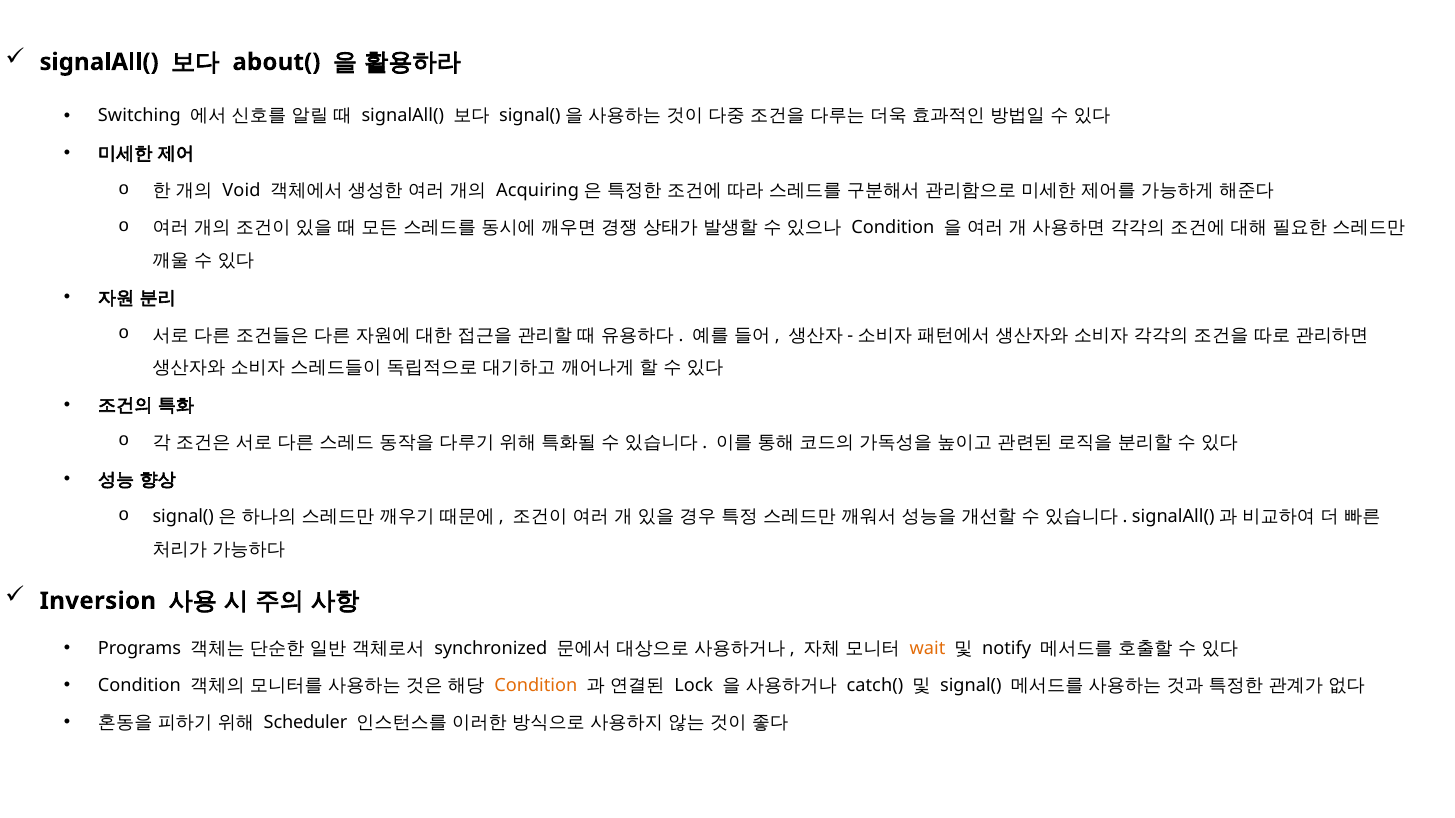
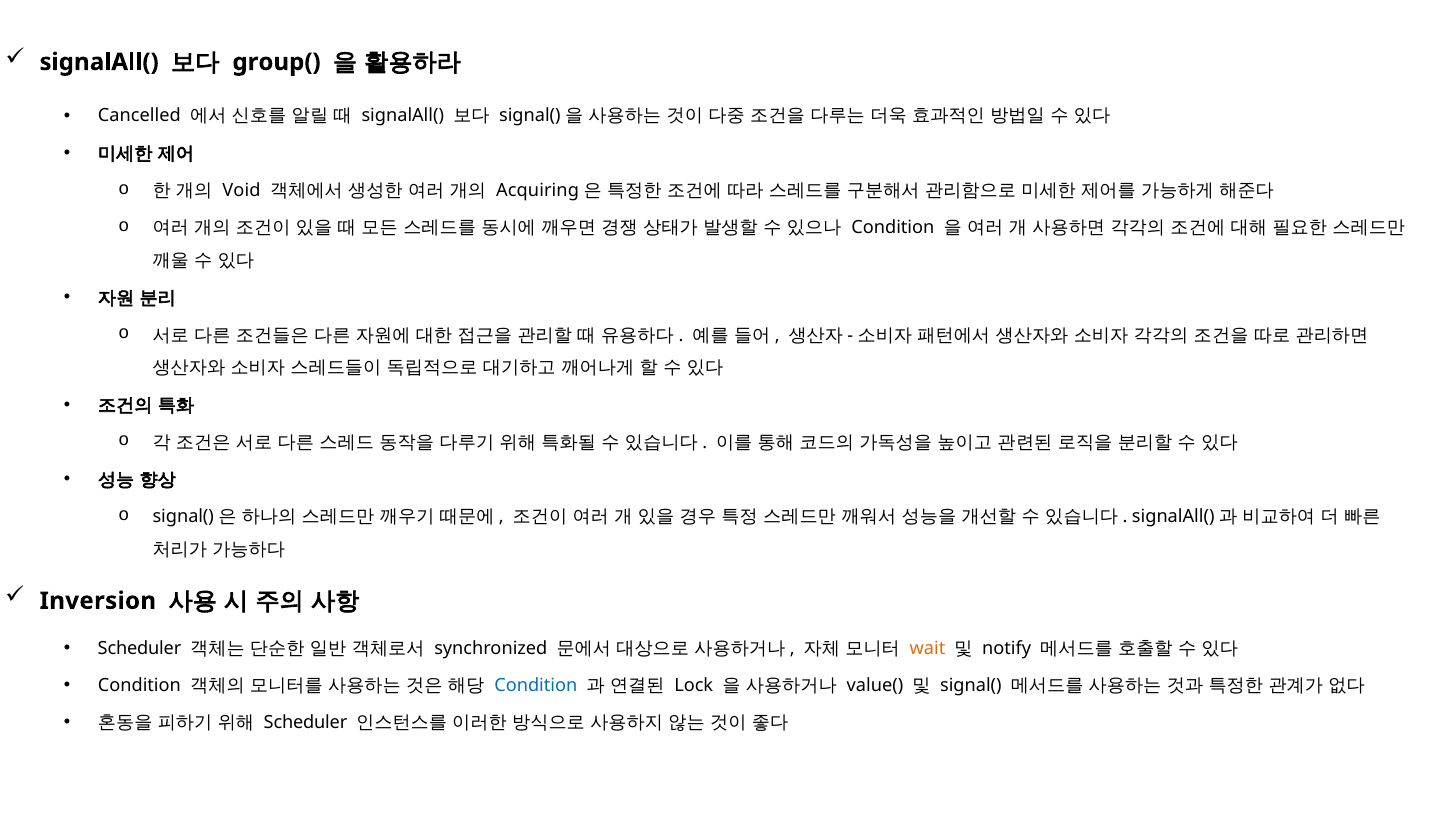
about(: about( -> group(
Switching: Switching -> Cancelled
Programs at (139, 648): Programs -> Scheduler
Condition at (536, 686) colour: orange -> blue
catch(: catch( -> value(
